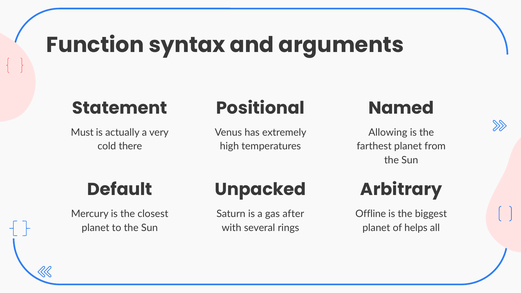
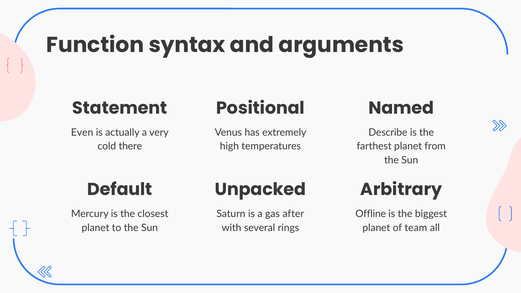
Must: Must -> Even
Allowing: Allowing -> Describe
helps: helps -> team
